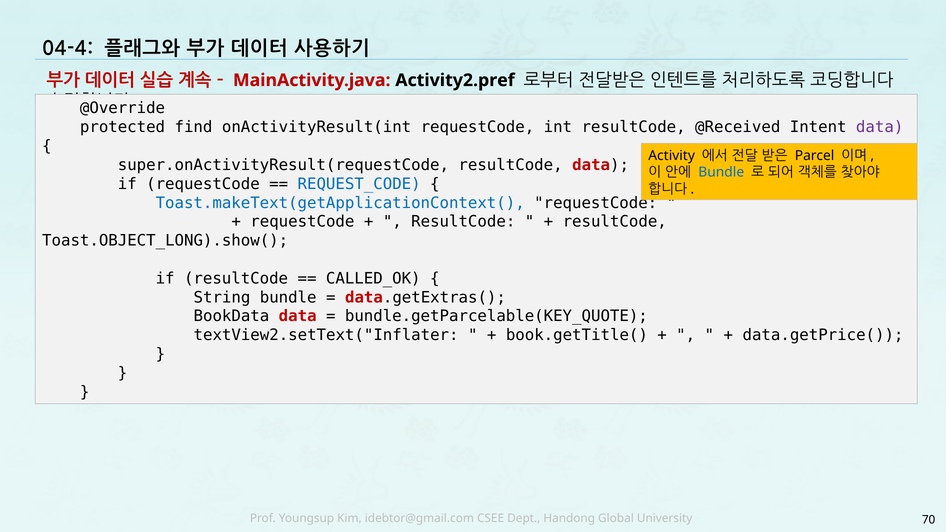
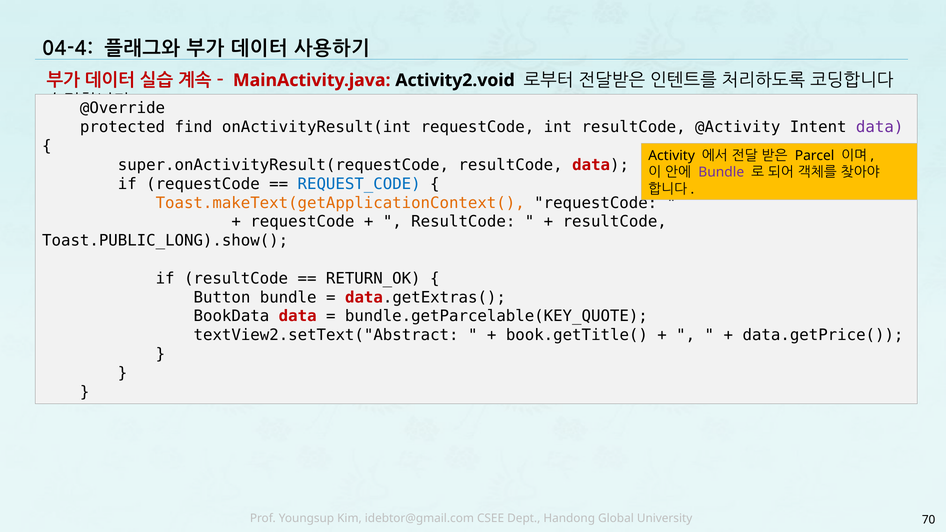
Activity2.pref: Activity2.pref -> Activity2.void
@Received: @Received -> @Activity
Bundle at (721, 172) colour: blue -> purple
Toast.makeText(getApplicationContext( colour: blue -> orange
Toast.OBJECT_LONG).show(: Toast.OBJECT_LONG).show( -> Toast.PUBLIC_LONG).show(
CALLED_OK: CALLED_OK -> RETURN_OK
String: String -> Button
textView2.setText("Inflater: textView2.setText("Inflater -> textView2.setText("Abstract
